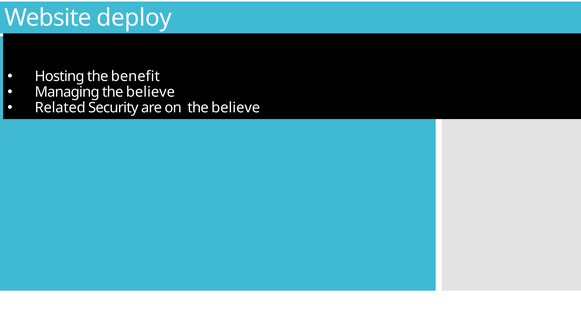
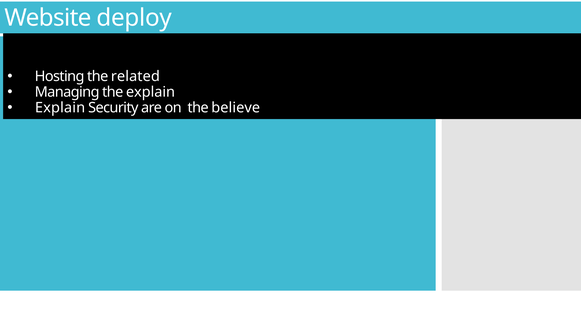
benefit: benefit -> related
Managing the believe: believe -> explain
Related at (60, 108): Related -> Explain
